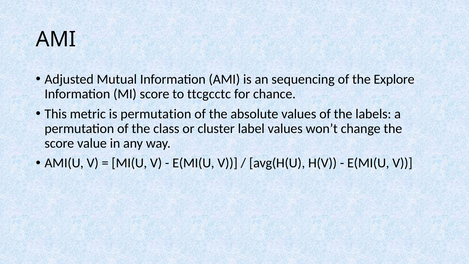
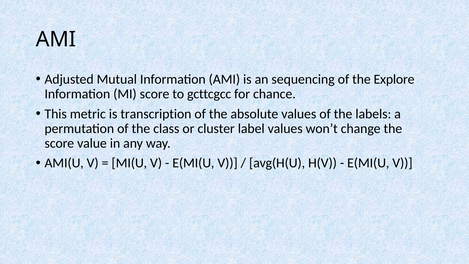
ttcgcctc: ttcgcctc -> gcttcgcc
is permutation: permutation -> transcription
